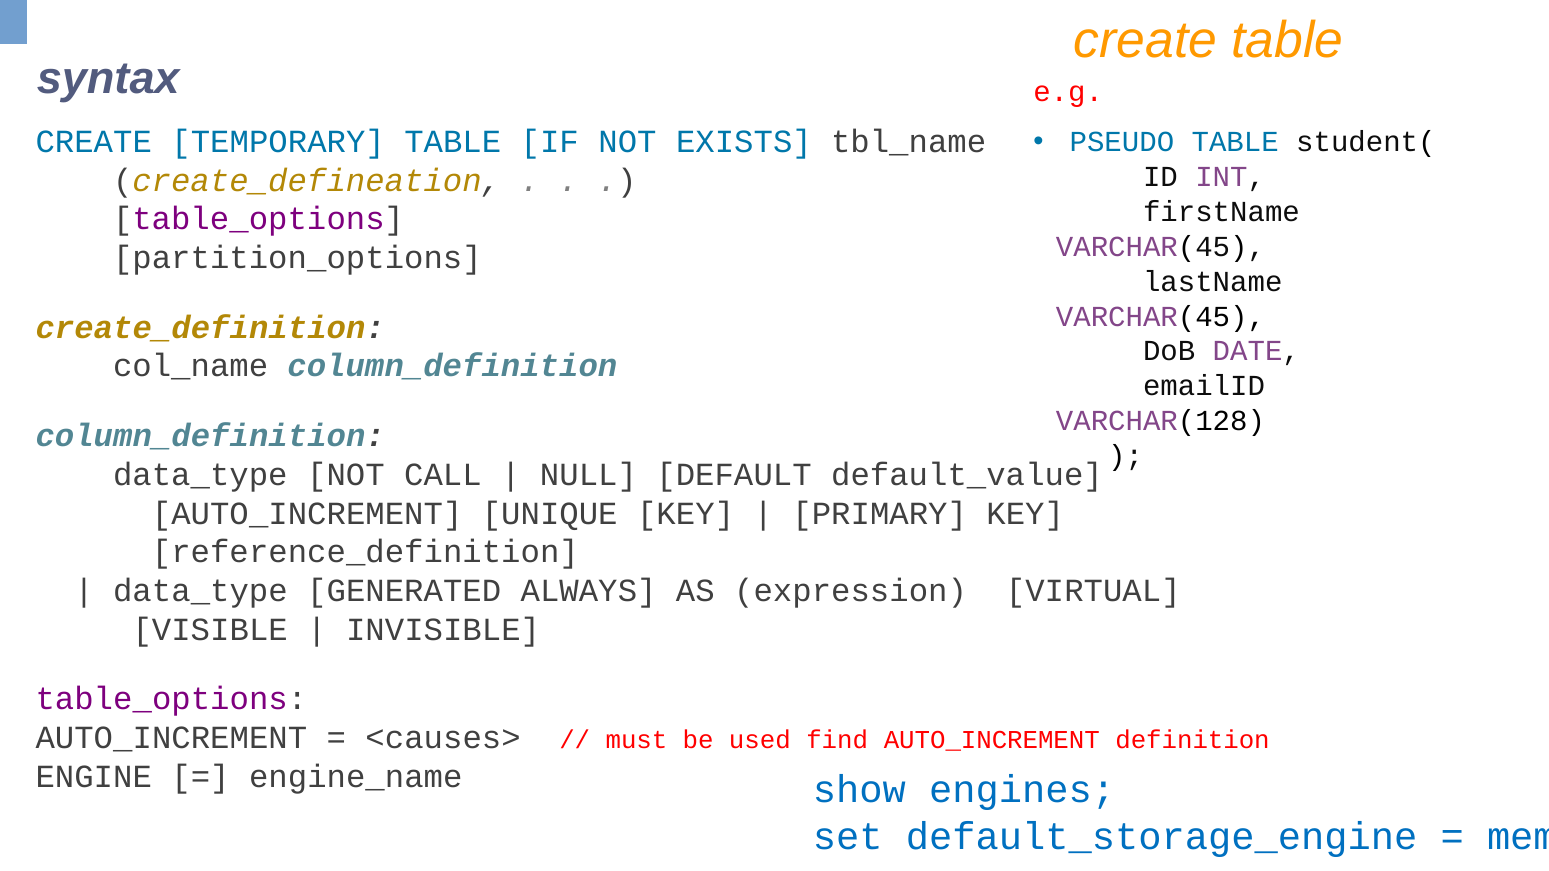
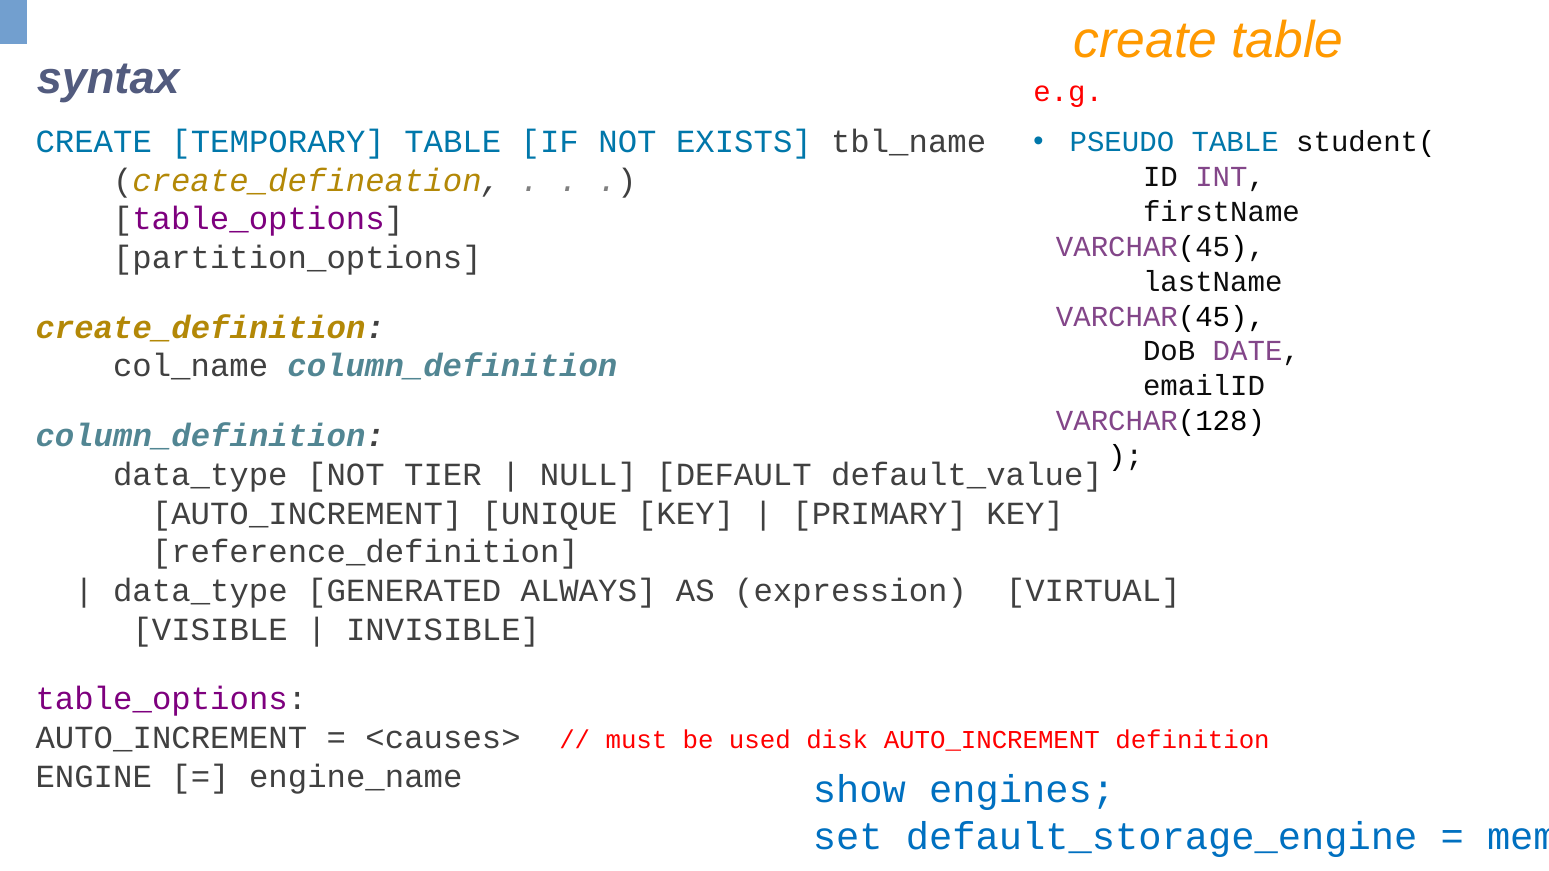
CALL: CALL -> TIER
find: find -> disk
